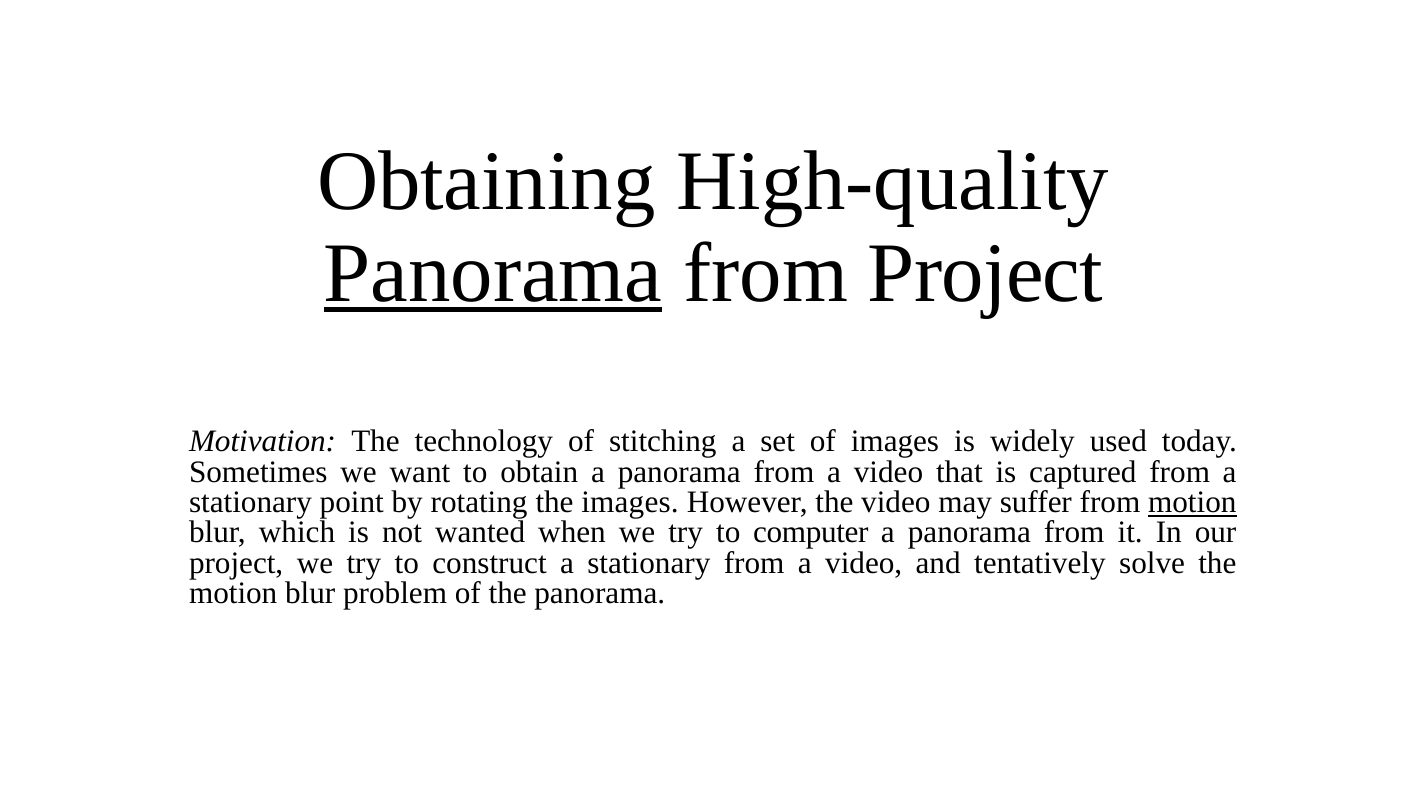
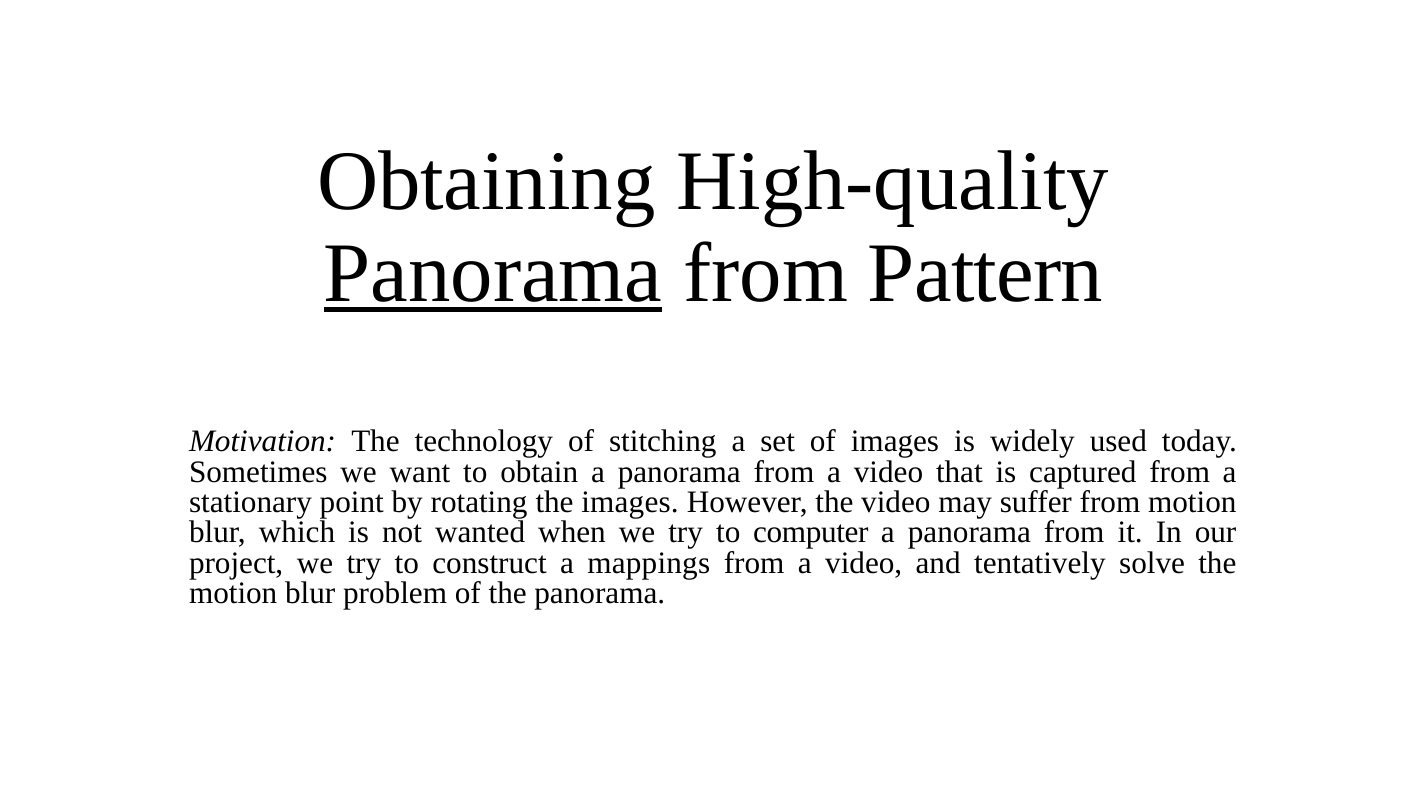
from Project: Project -> Pattern
motion at (1192, 503) underline: present -> none
construct a stationary: stationary -> mappings
